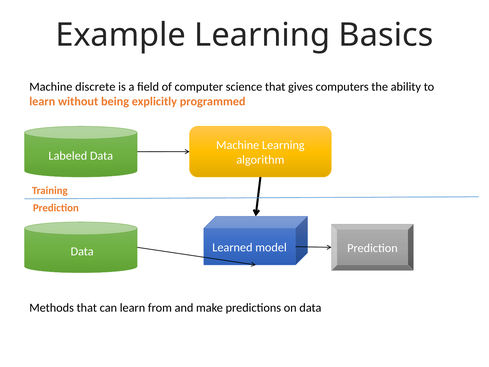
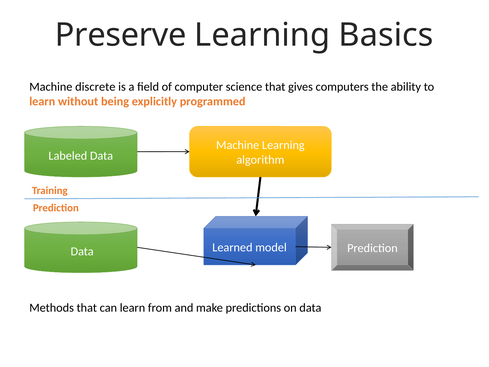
Example: Example -> Preserve
